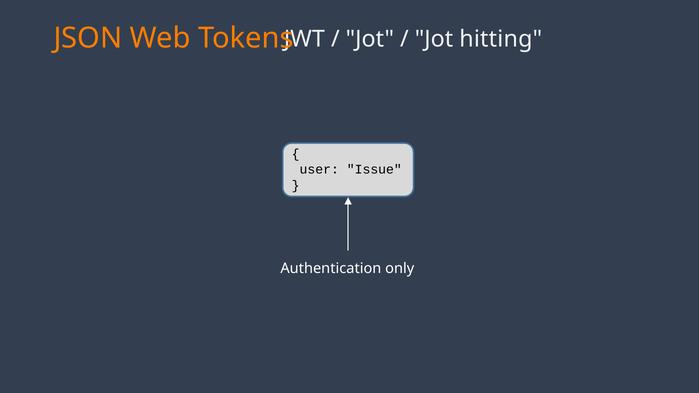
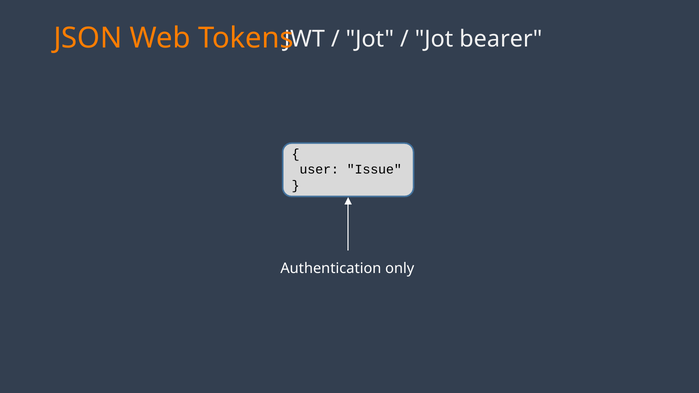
hitting: hitting -> bearer
